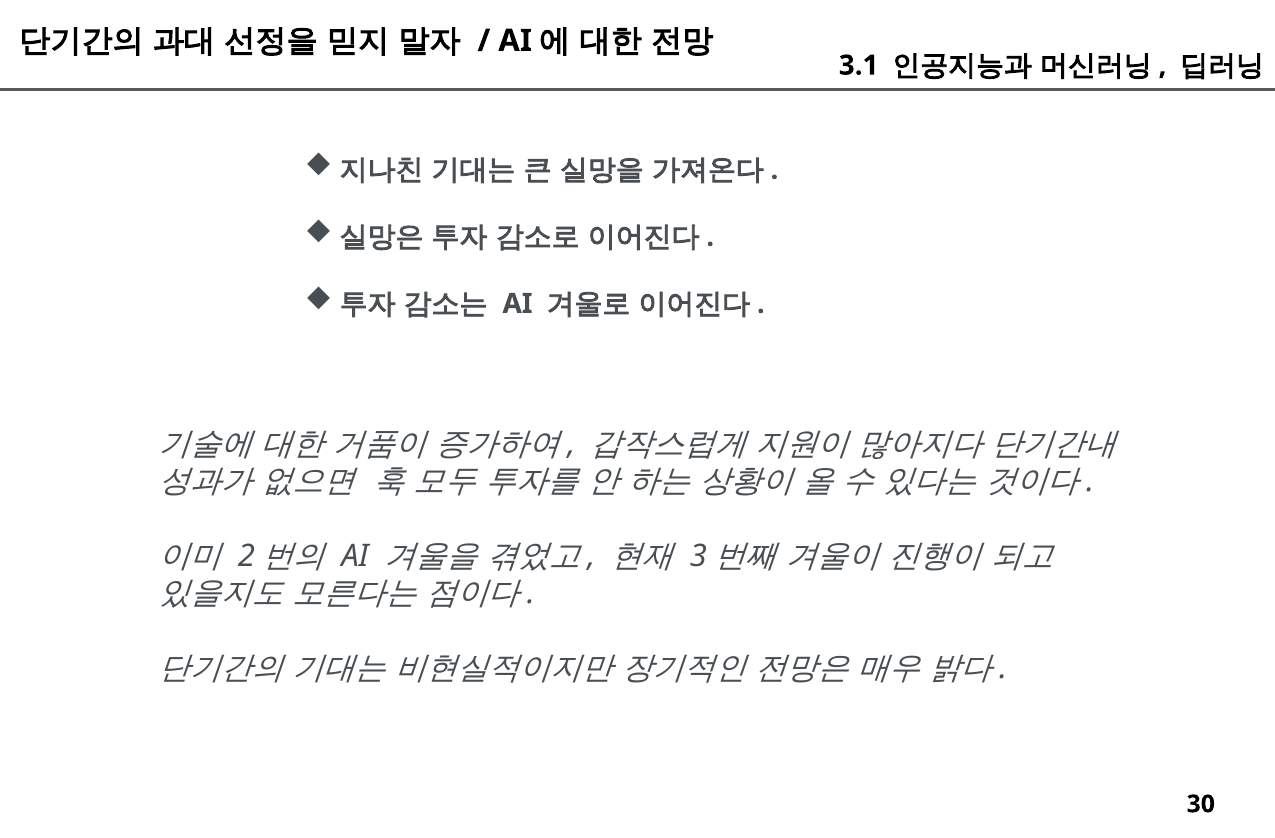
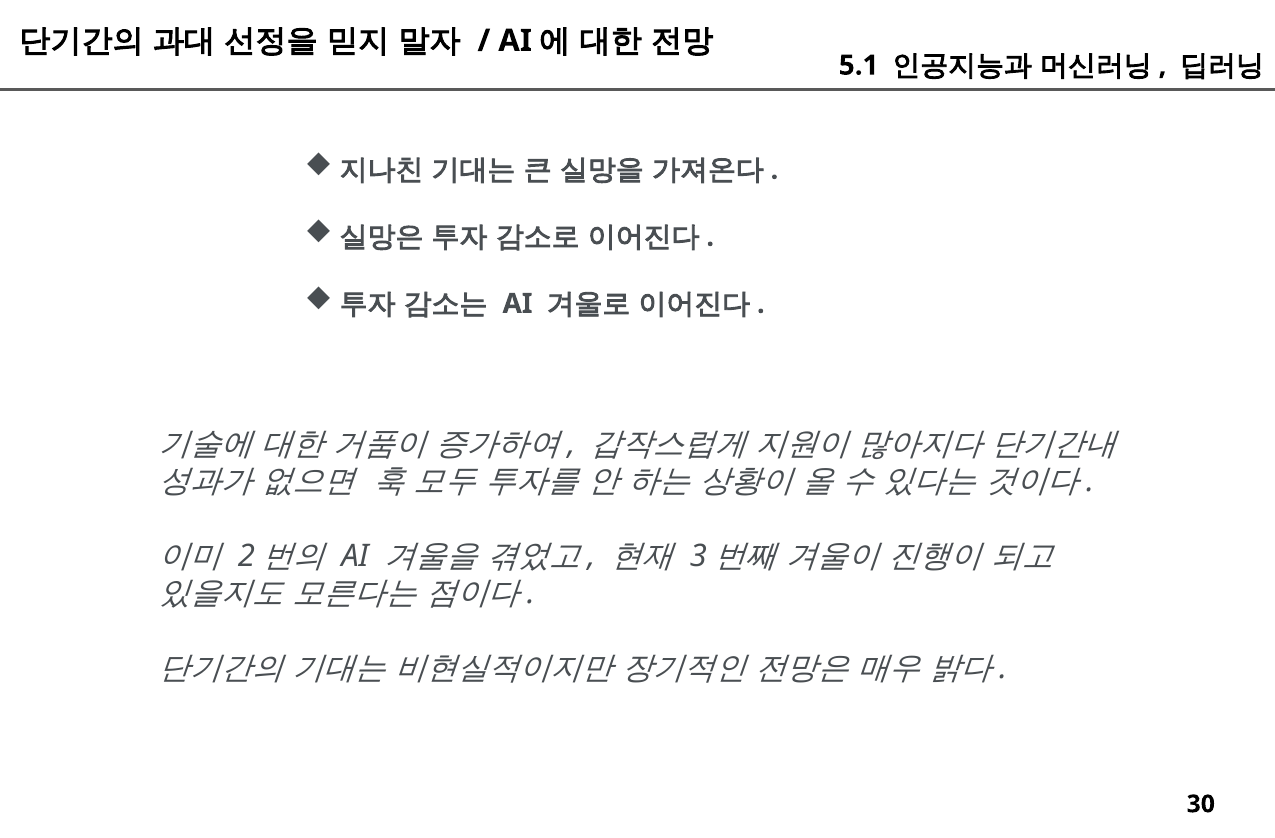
3.1: 3.1 -> 5.1
